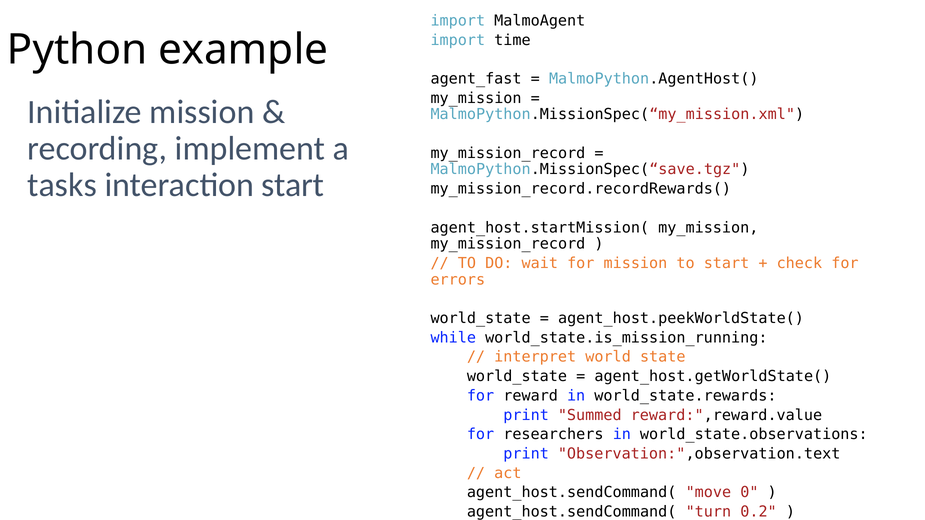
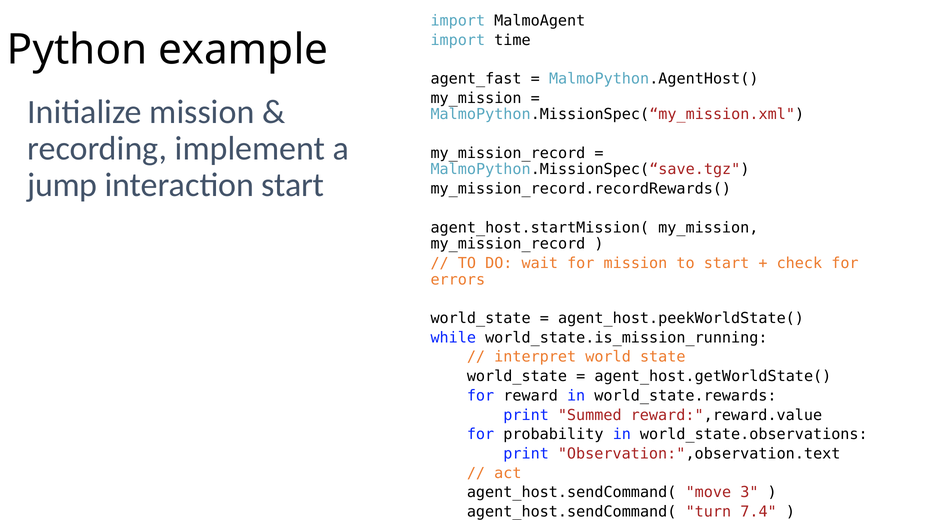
tasks at (62, 185): tasks -> jump
researchers: researchers -> probability
0: 0 -> 3
0.2: 0.2 -> 7.4
